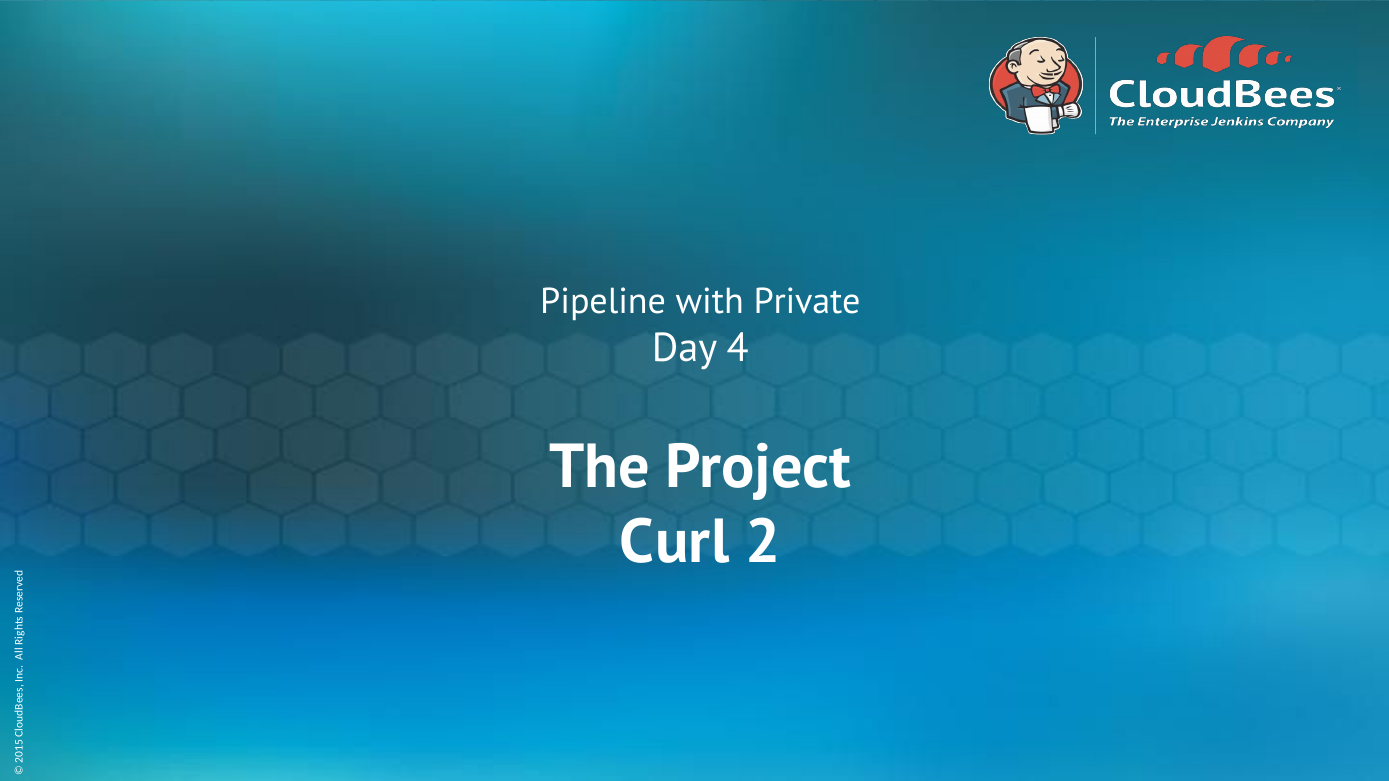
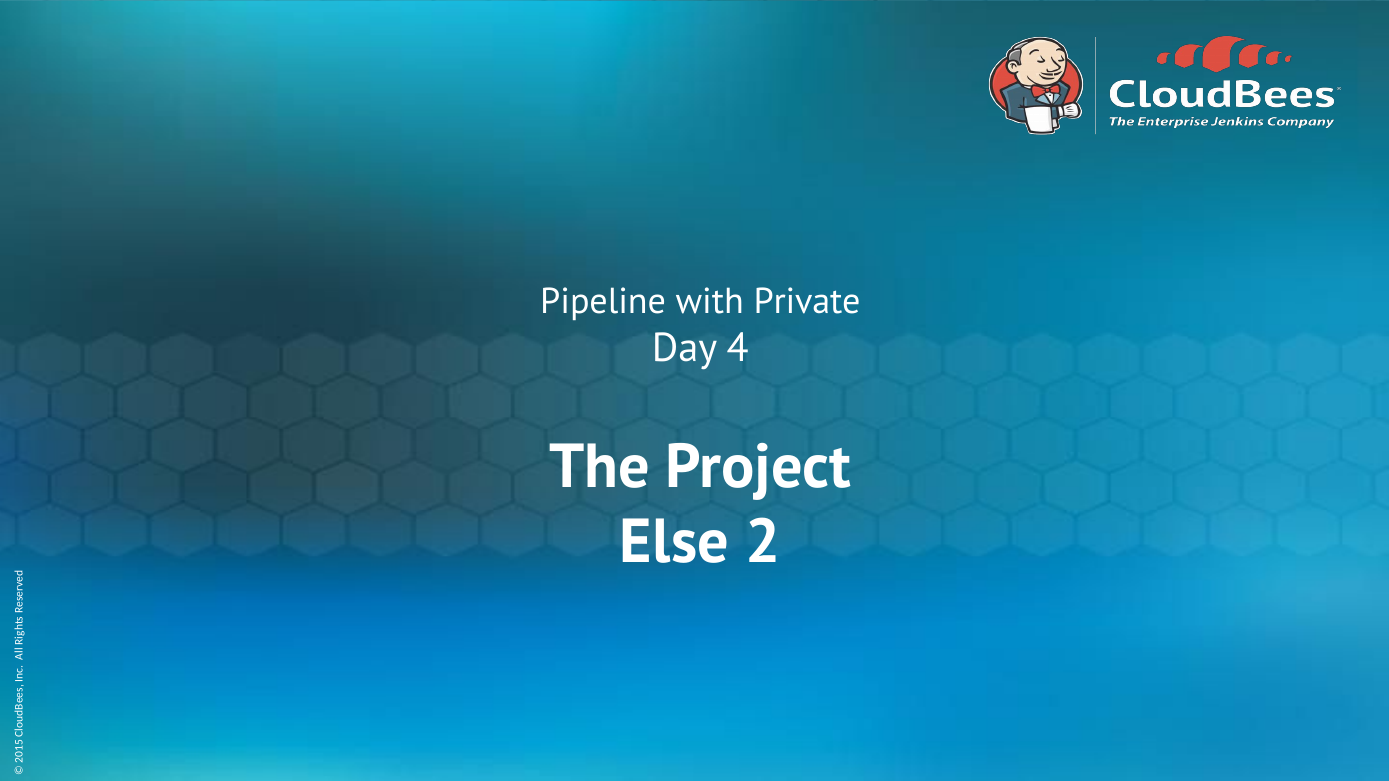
Curl: Curl -> Else
